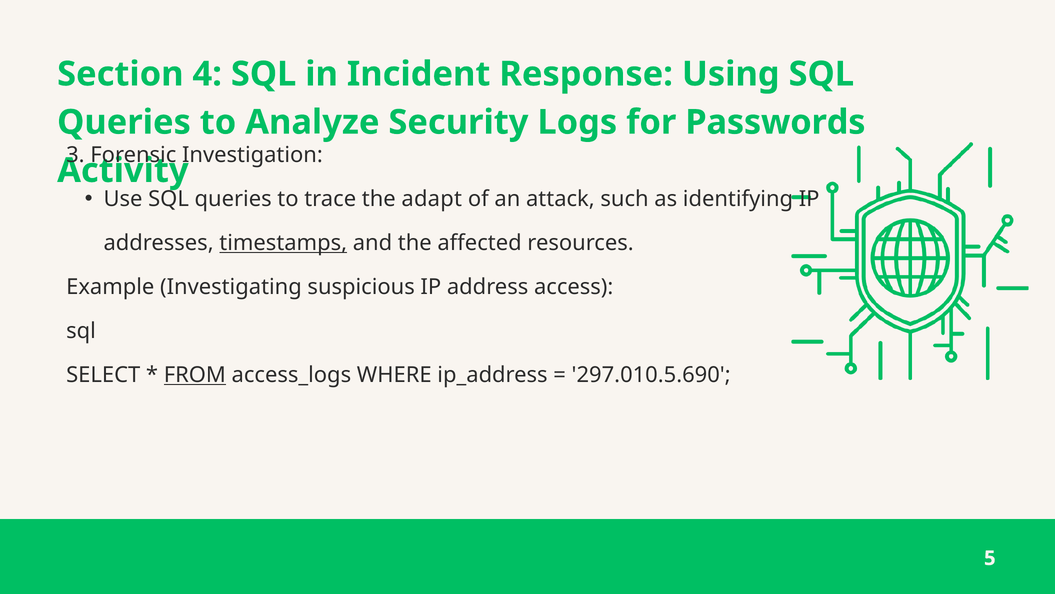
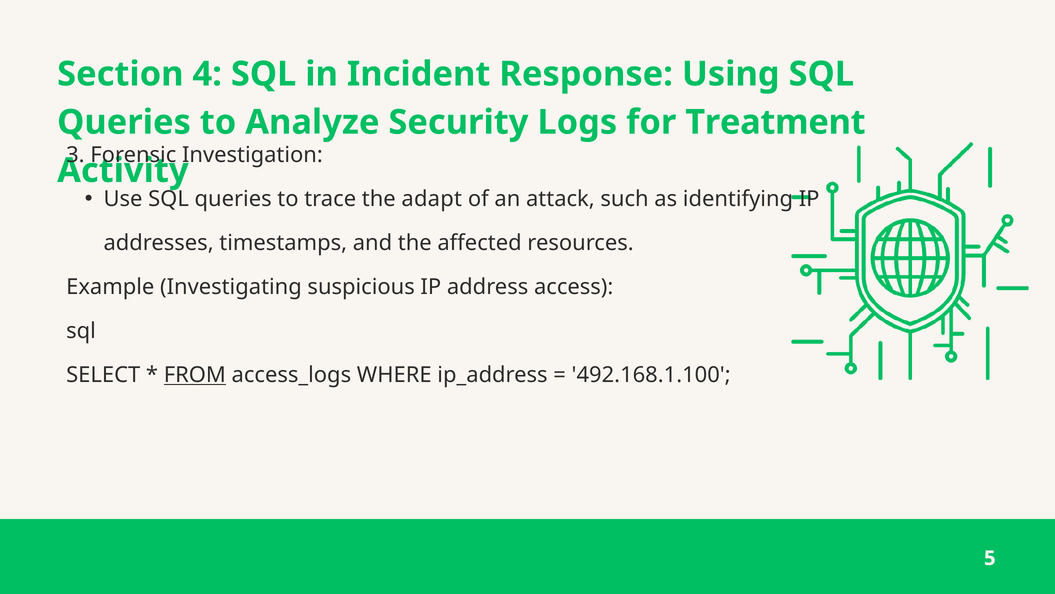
Passwords: Passwords -> Treatment
timestamps underline: present -> none
297.010.5.690: 297.010.5.690 -> 492.168.1.100
